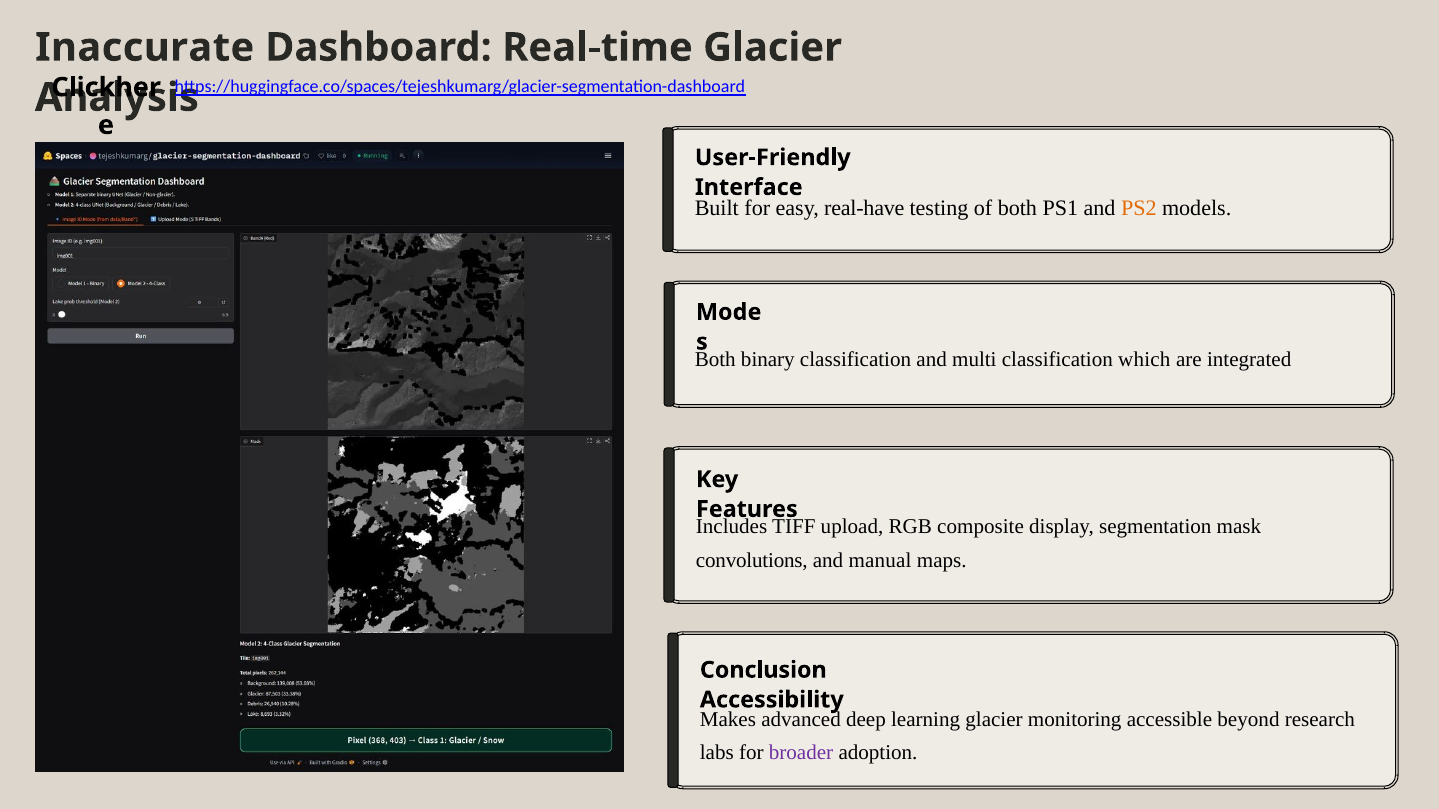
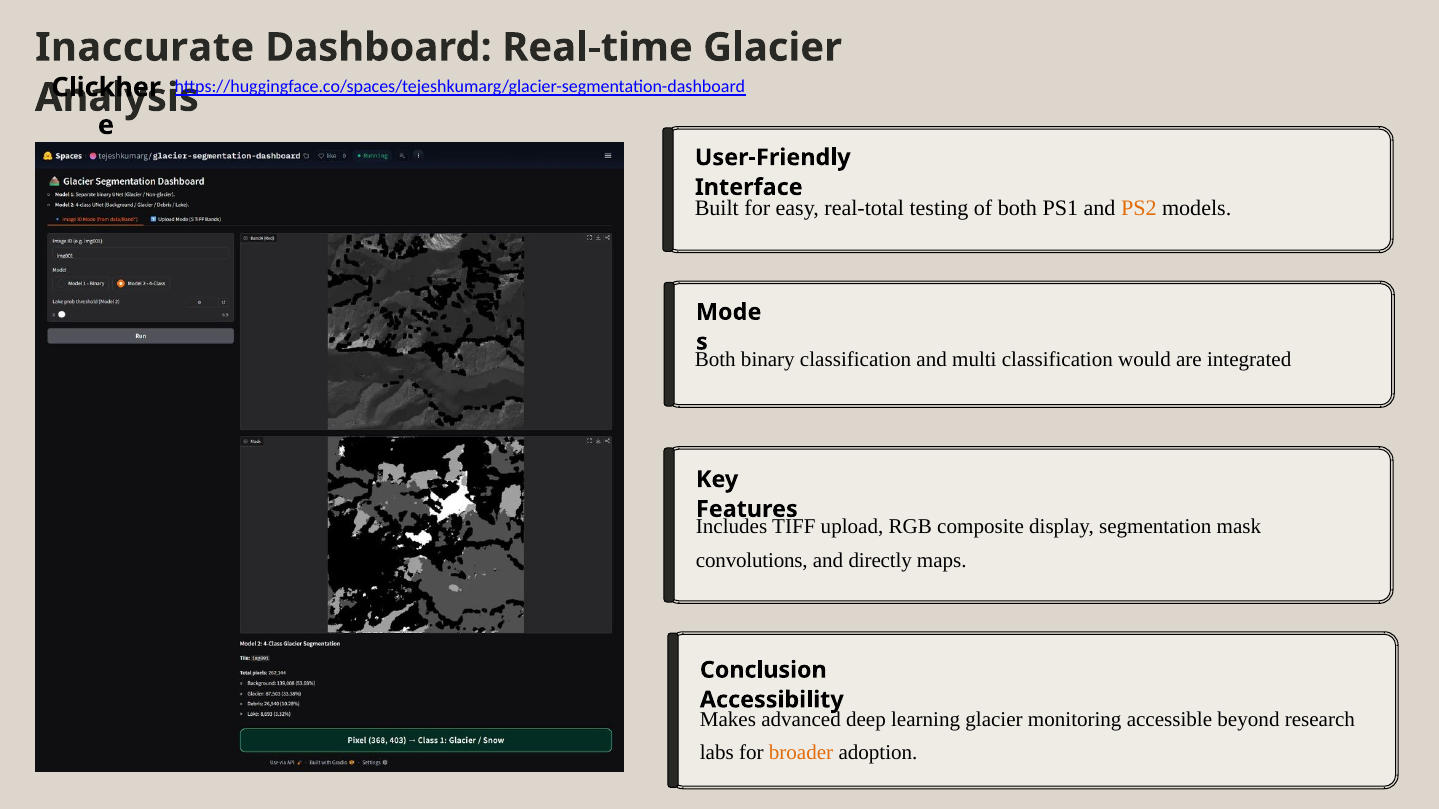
real-have: real-have -> real-total
which: which -> would
manual: manual -> directly
broader colour: purple -> orange
